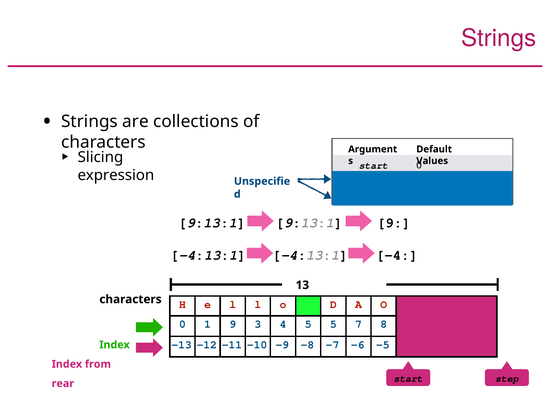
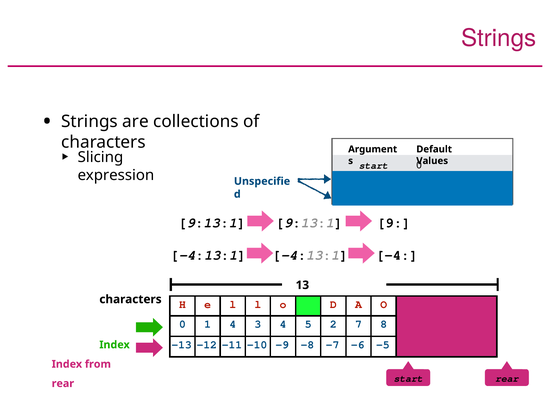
1 9: 9 -> 4
5 5: 5 -> 2
start step: step -> rear
